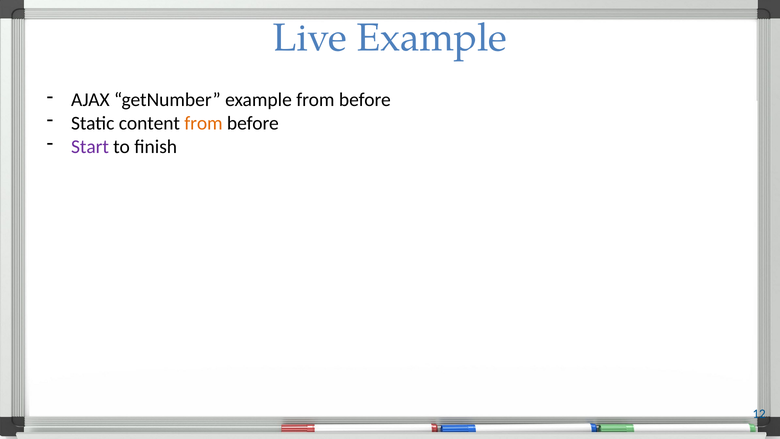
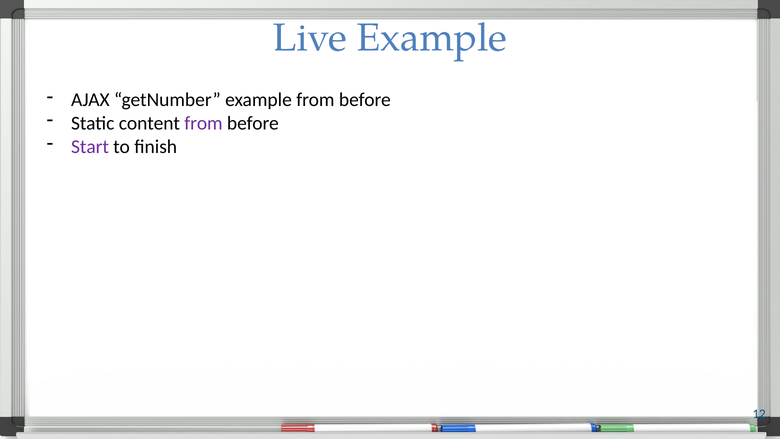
from at (203, 123) colour: orange -> purple
